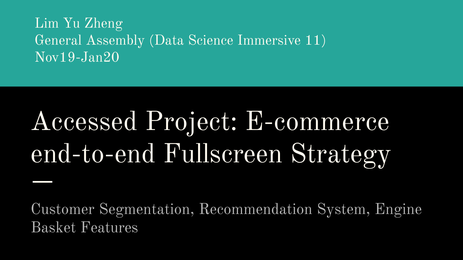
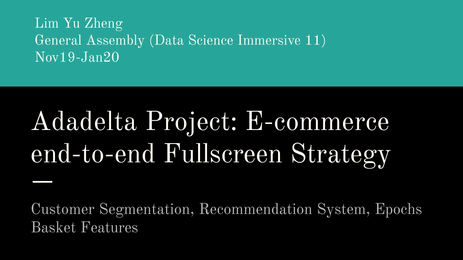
Accessed: Accessed -> Adadelta
Engine: Engine -> Epochs
